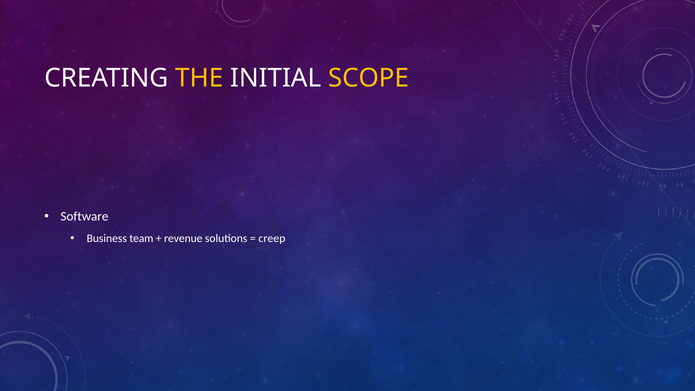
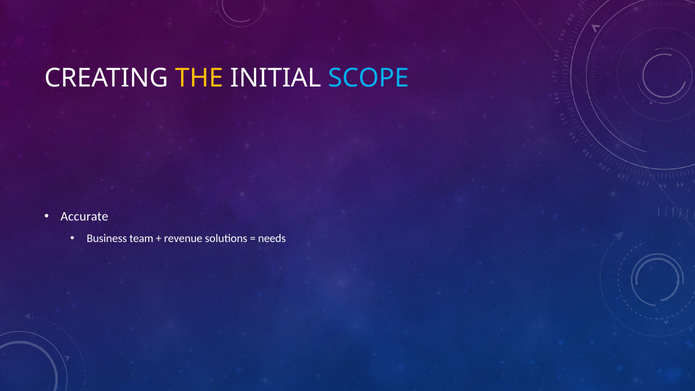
SCOPE colour: yellow -> light blue
Software: Software -> Accurate
creep: creep -> needs
